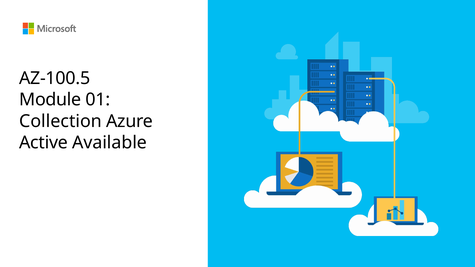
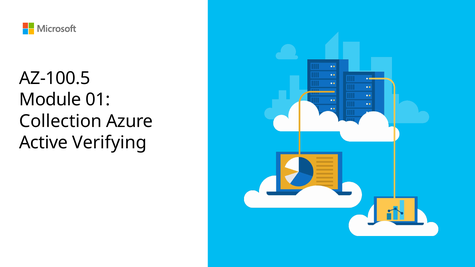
Available: Available -> Verifying
